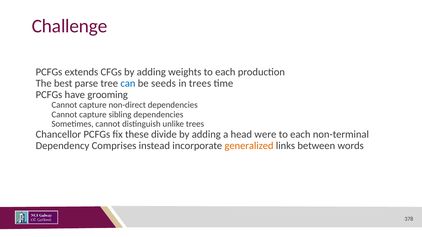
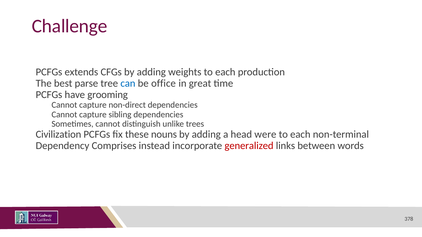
seeds: seeds -> office
in trees: trees -> great
Chancellor: Chancellor -> Civilization
divide: divide -> nouns
generalized colour: orange -> red
